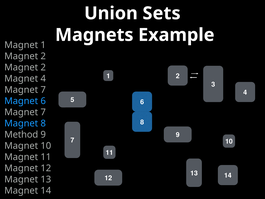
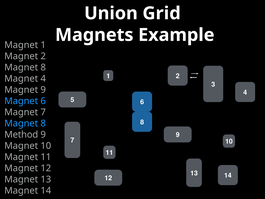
Sets: Sets -> Grid
2 at (43, 67): 2 -> 8
7 at (43, 90): 7 -> 9
